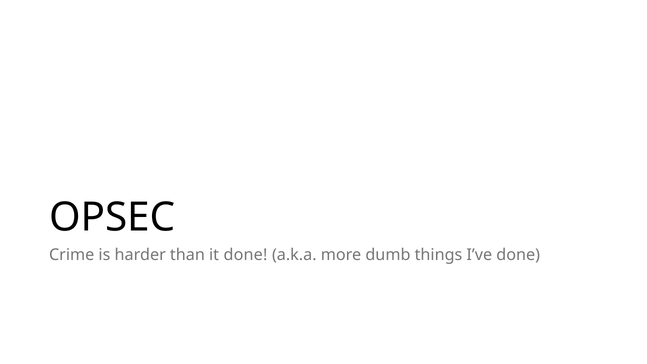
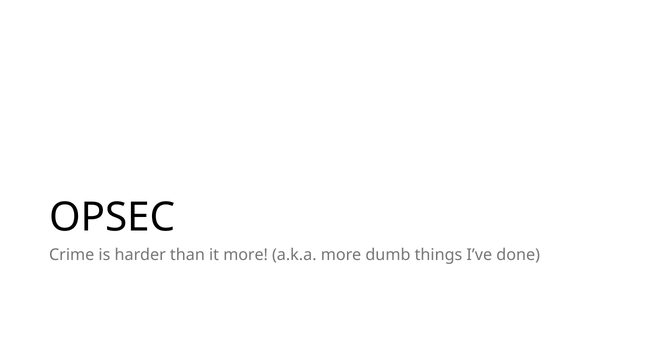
it done: done -> more
